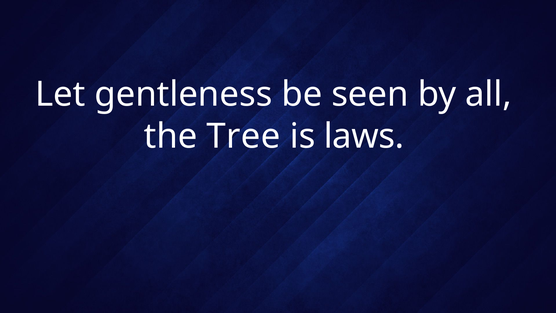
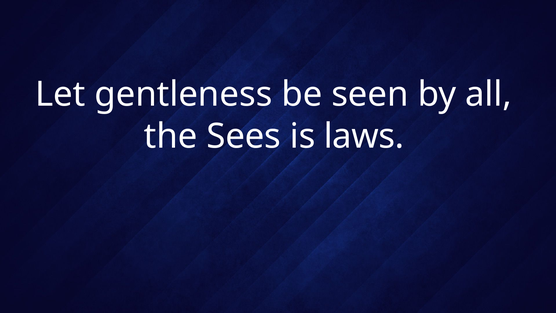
Tree: Tree -> Sees
